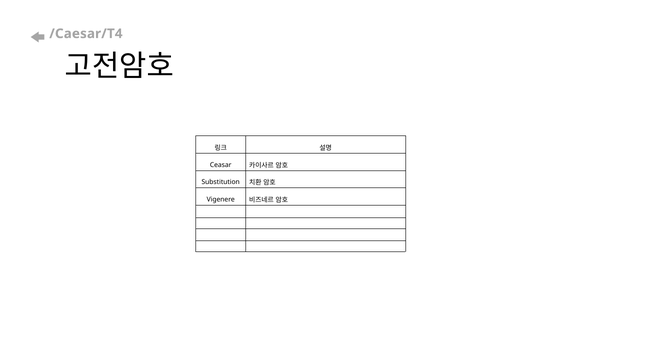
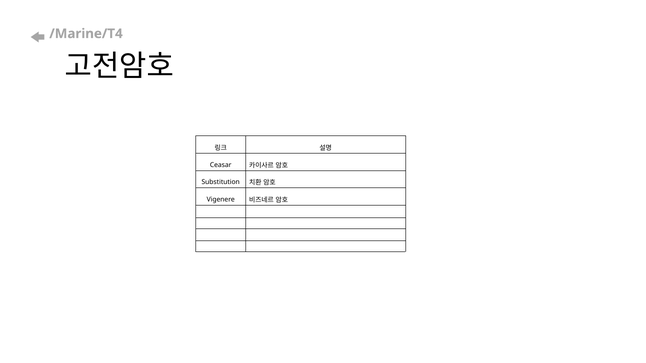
/Caesar/T4: /Caesar/T4 -> /Marine/T4
